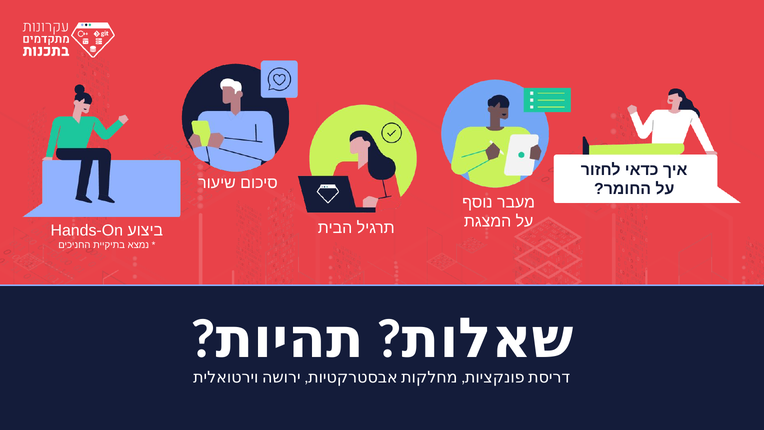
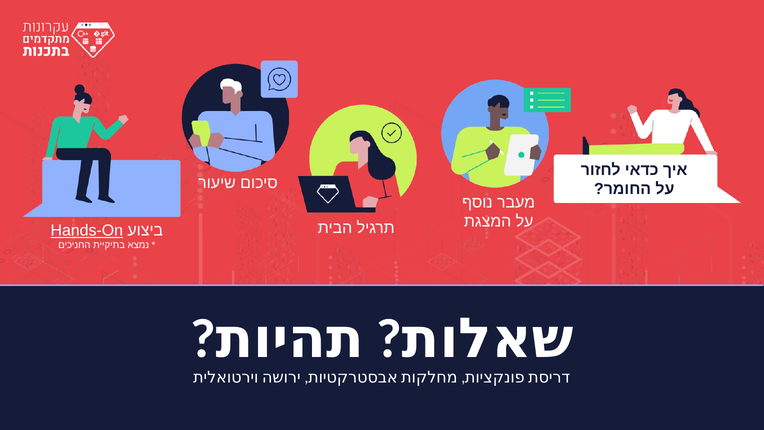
Hands-On underline: none -> present
